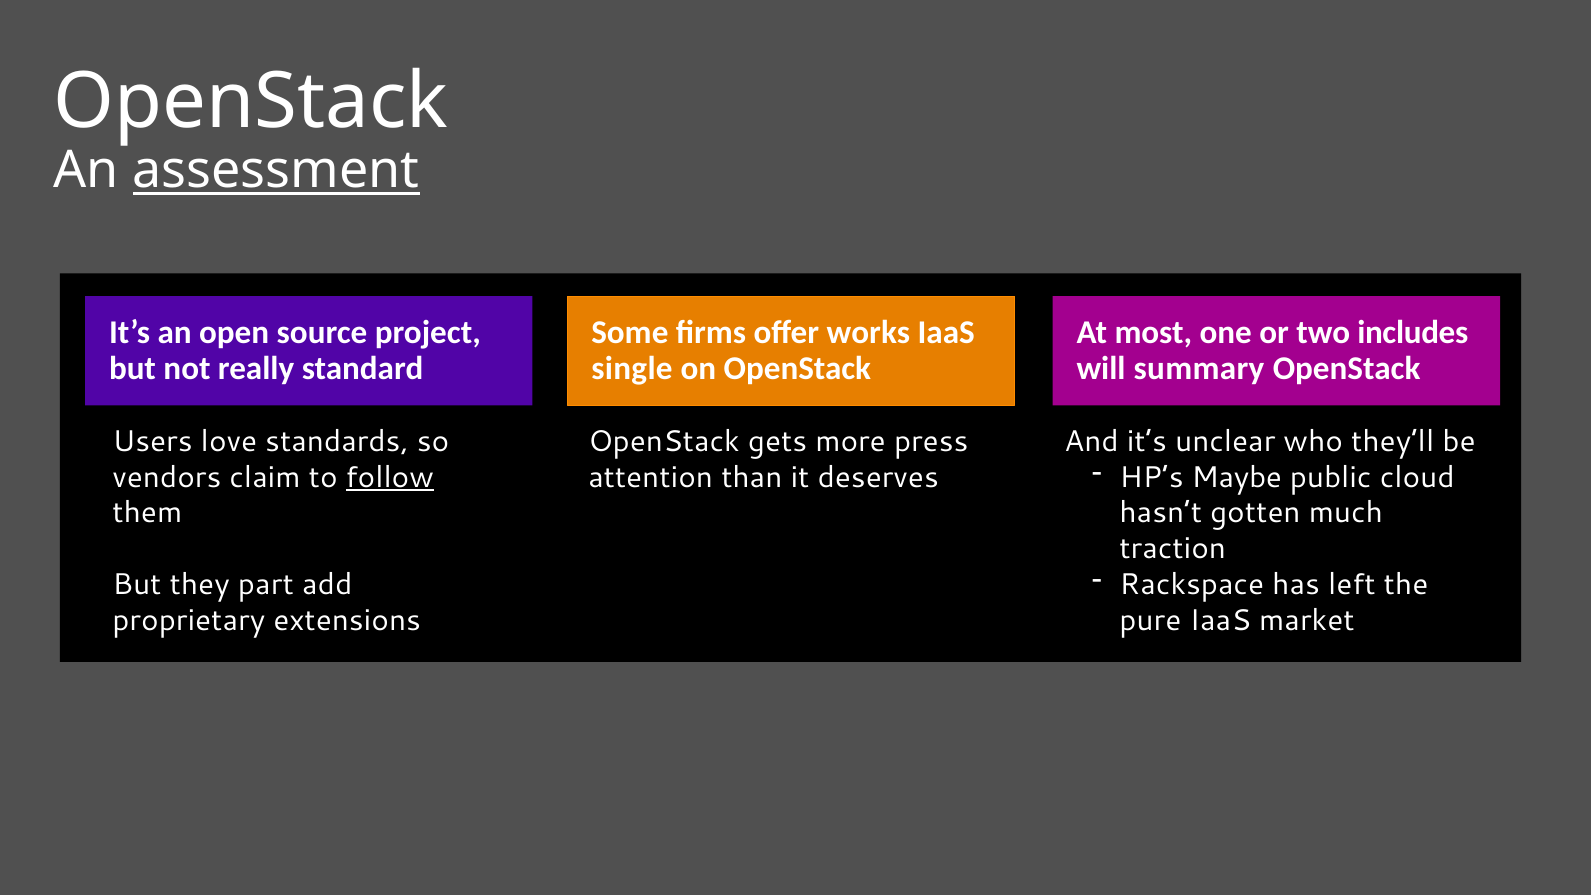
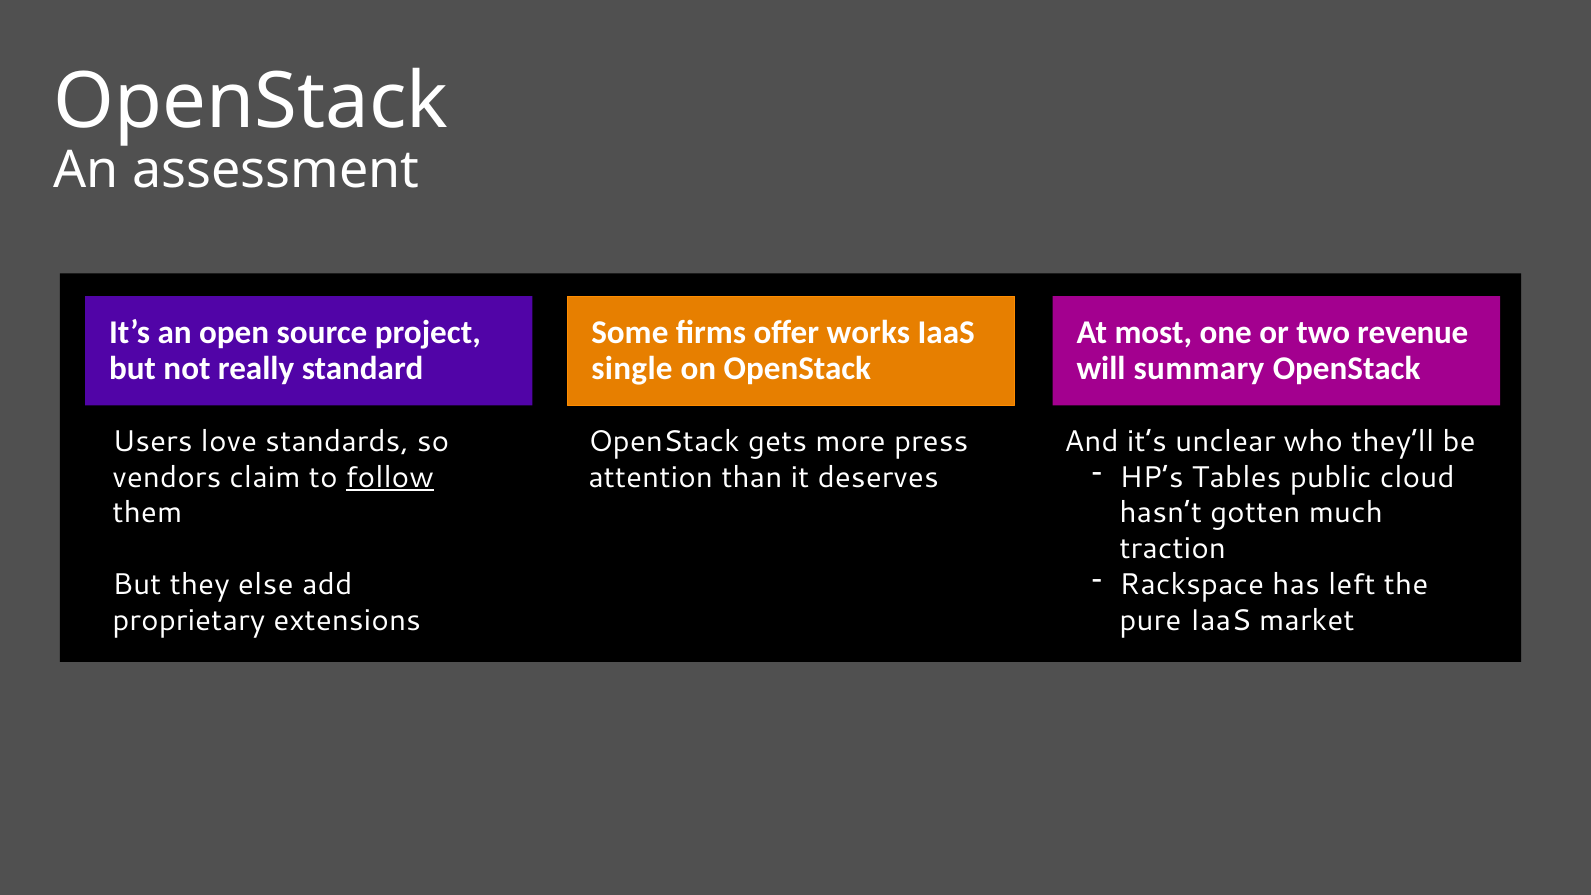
assessment underline: present -> none
includes: includes -> revenue
Maybe: Maybe -> Tables
part: part -> else
